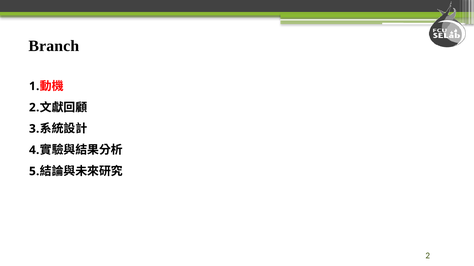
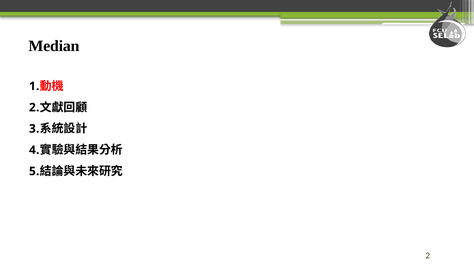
Branch: Branch -> Median
